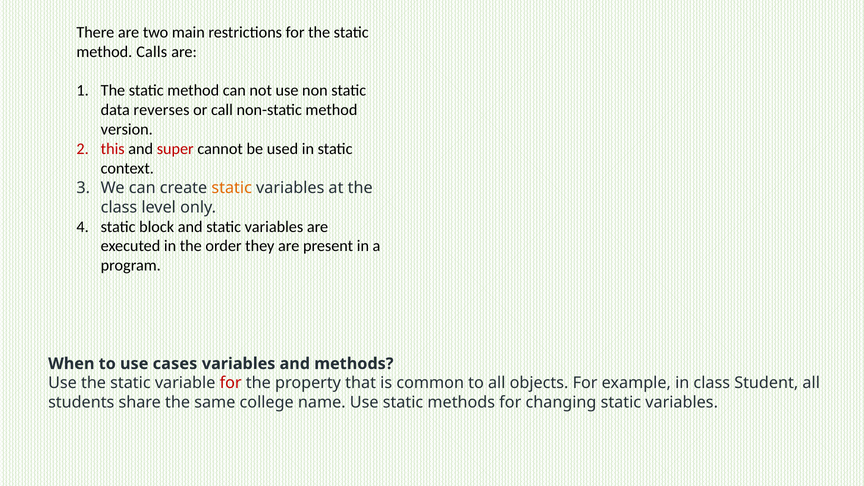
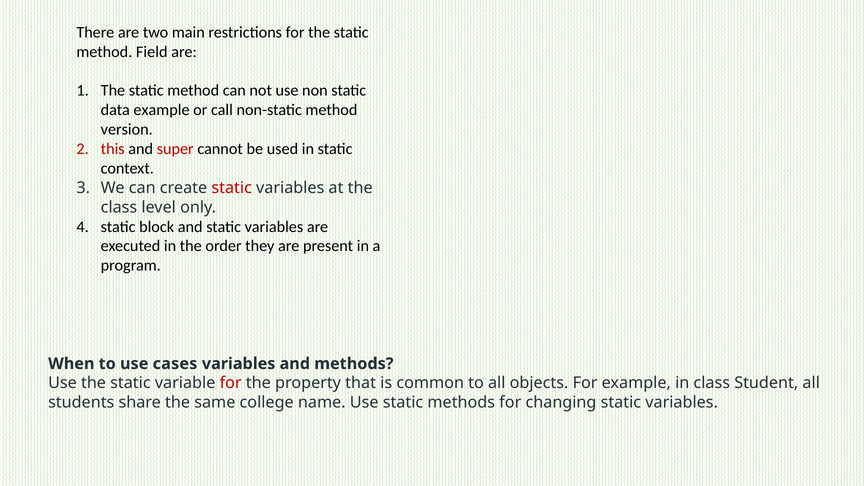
Calls: Calls -> Field
data reverses: reverses -> example
static at (232, 188) colour: orange -> red
